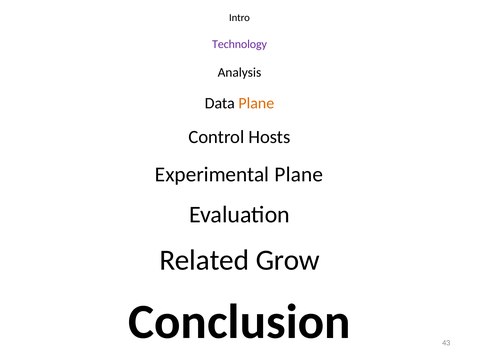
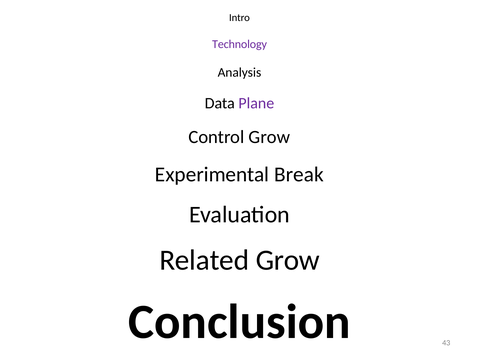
Plane at (256, 103) colour: orange -> purple
Control Hosts: Hosts -> Grow
Experimental Plane: Plane -> Break
